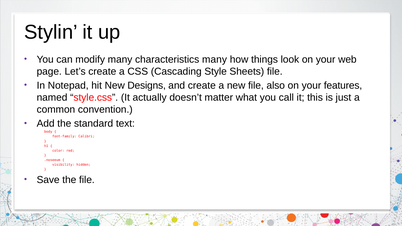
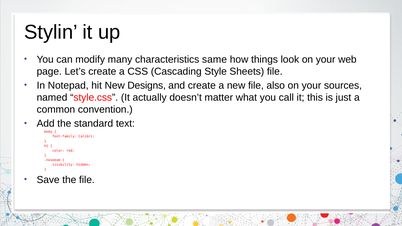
characteristics many: many -> same
features: features -> sources
